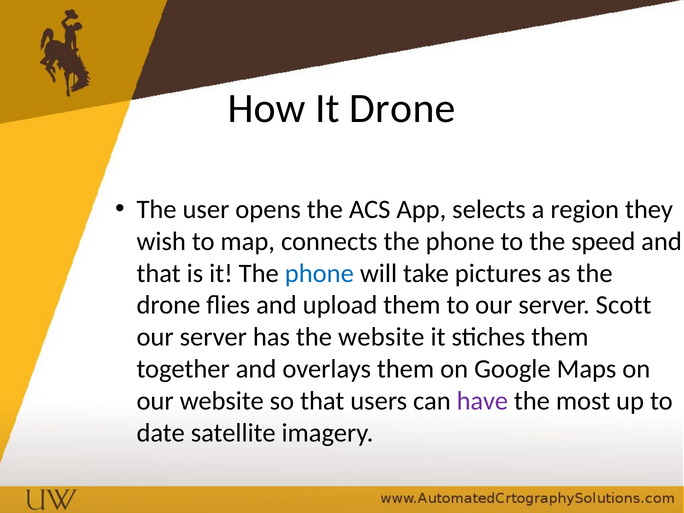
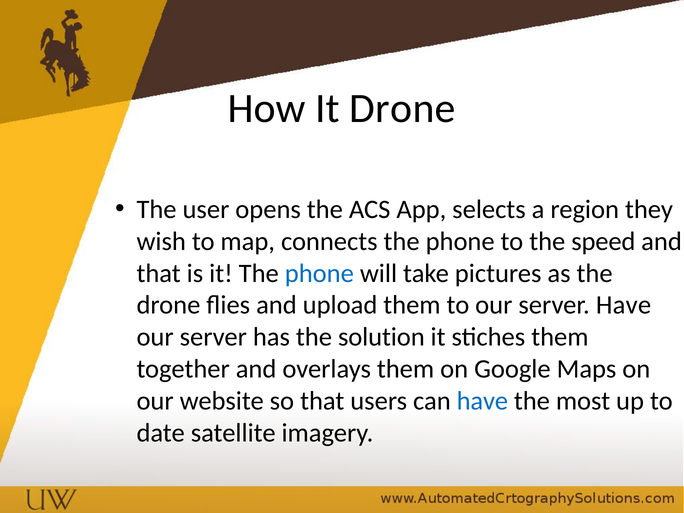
server Scott: Scott -> Have
the website: website -> solution
have at (482, 401) colour: purple -> blue
